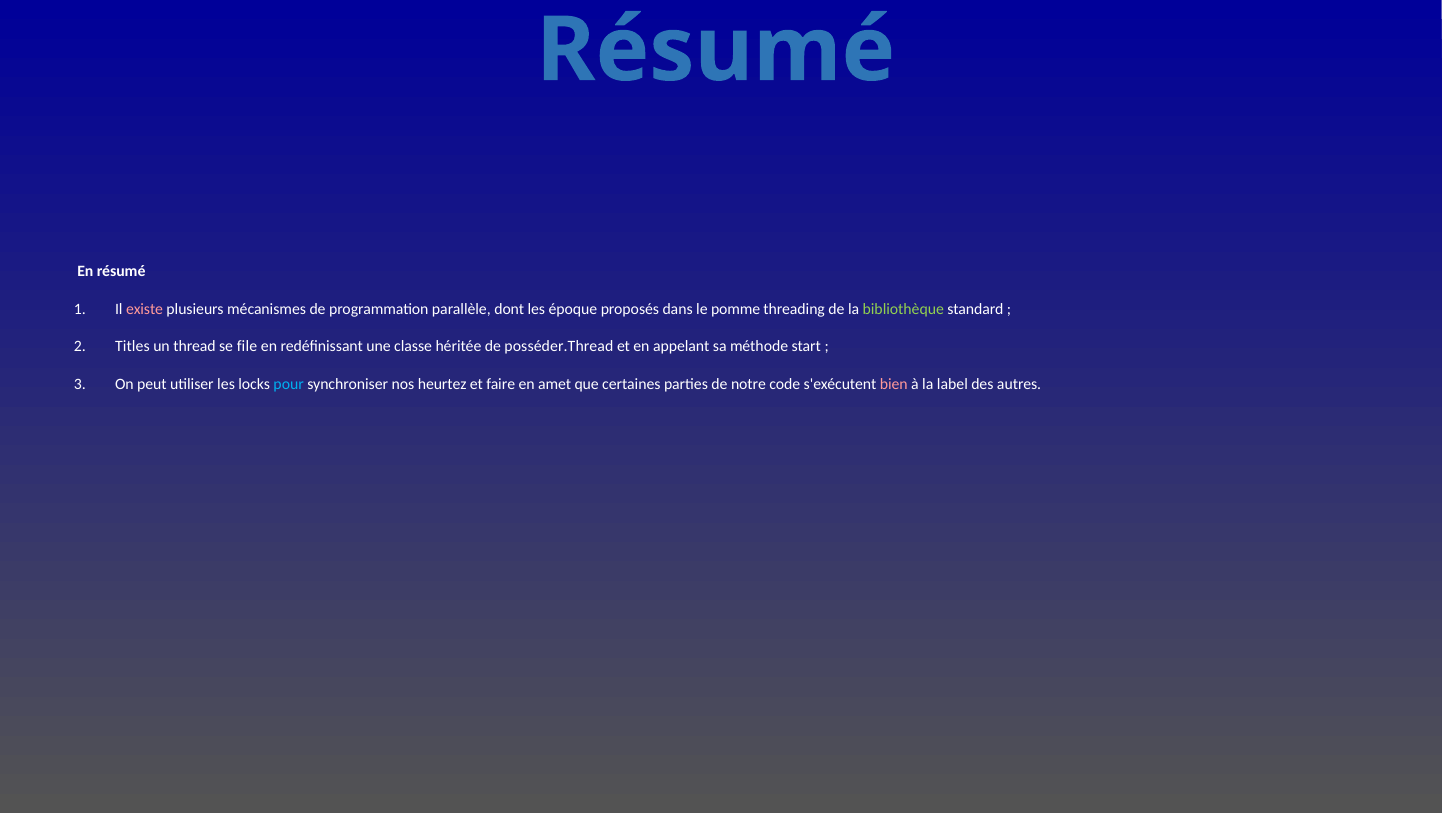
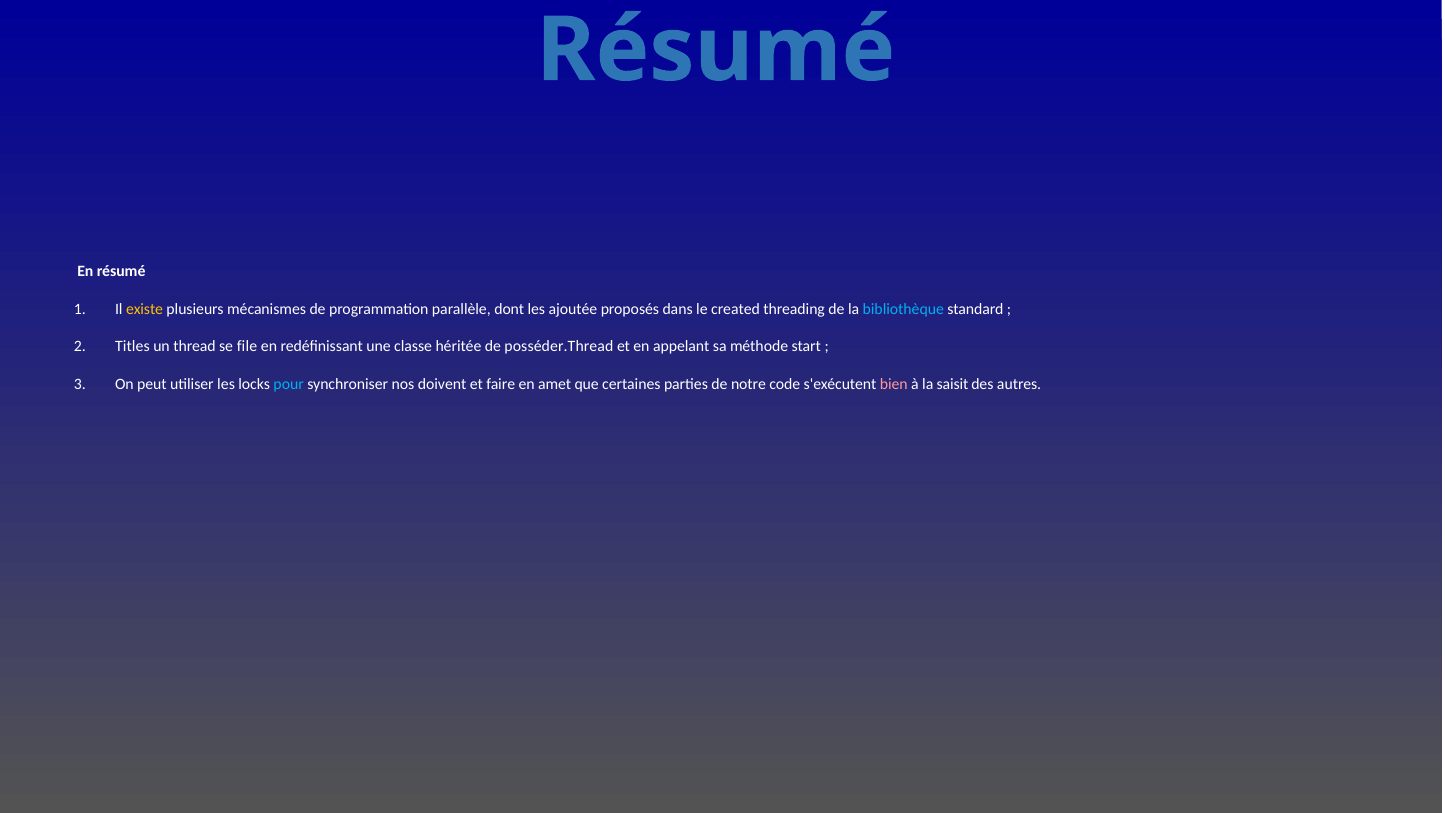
existe colour: pink -> yellow
époque: époque -> ajoutée
pomme: pomme -> created
bibliothèque colour: light green -> light blue
heurtez: heurtez -> doivent
label: label -> saisit
